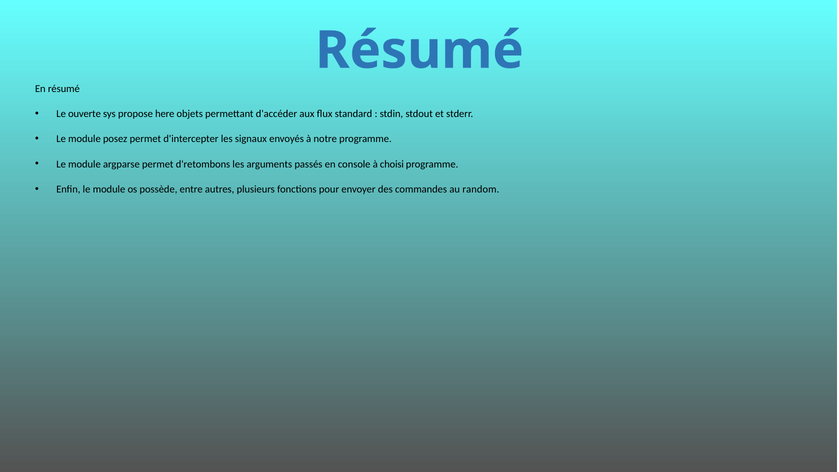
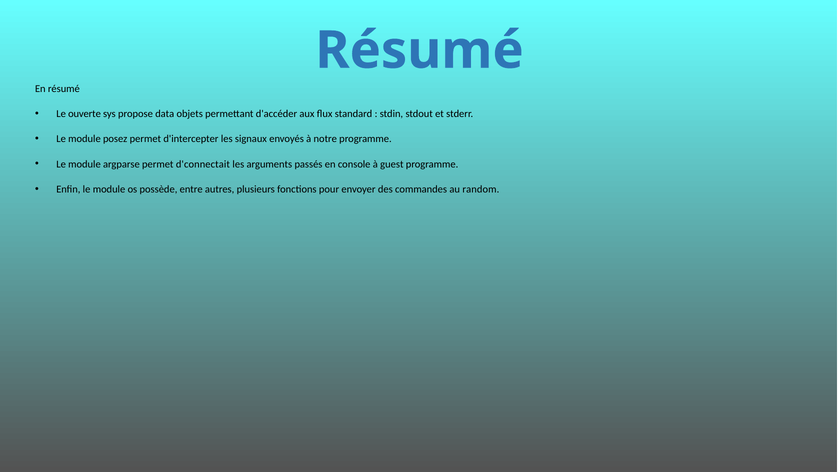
here: here -> data
d'retombons: d'retombons -> d'connectait
choisi: choisi -> guest
